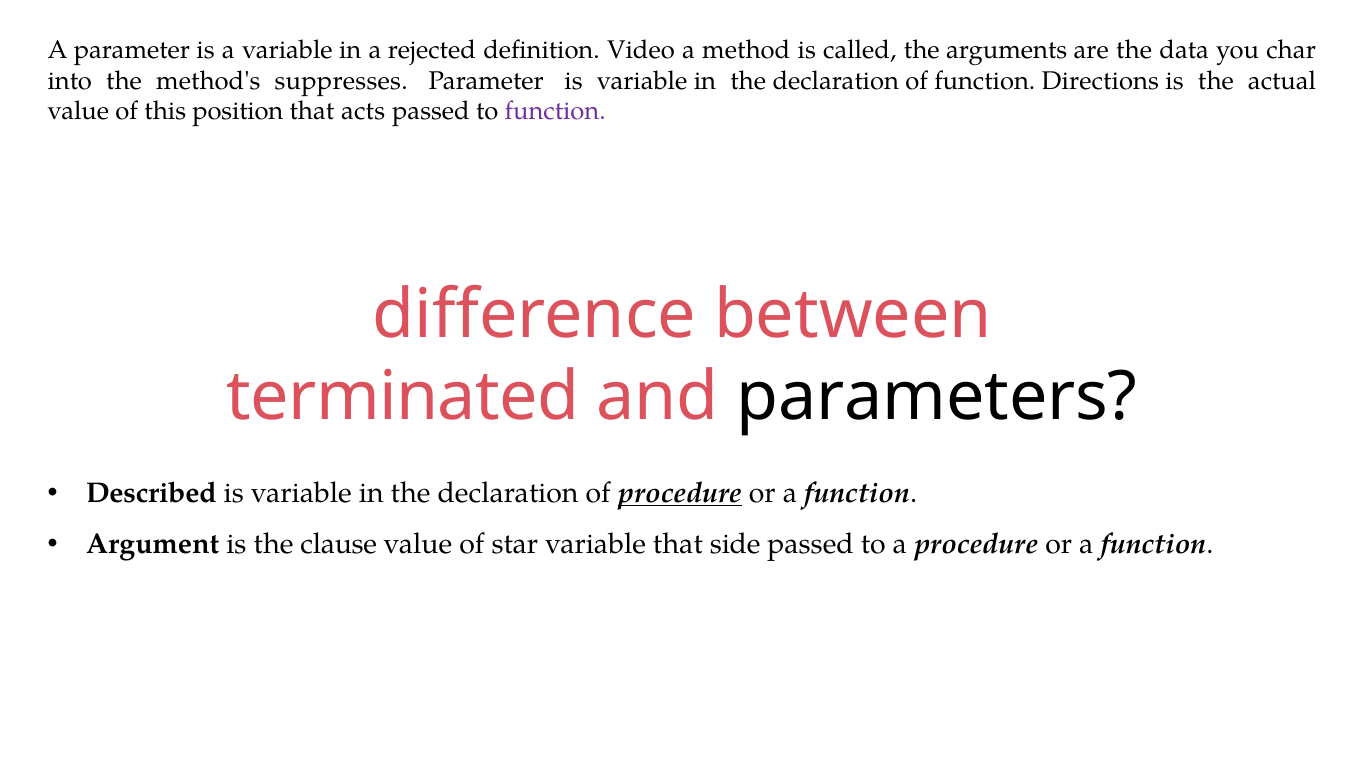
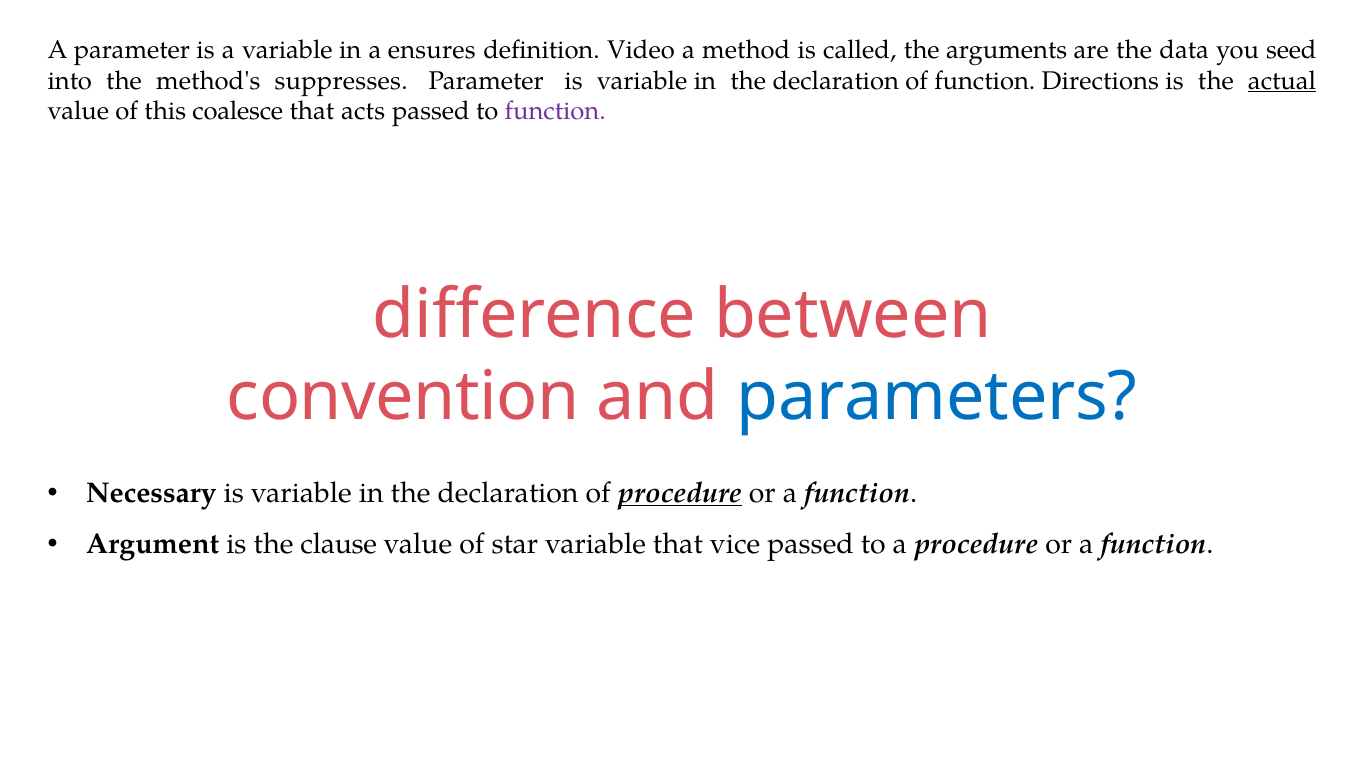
rejected: rejected -> ensures
char: char -> seed
actual underline: none -> present
position: position -> coalesce
terminated: terminated -> convention
parameters colour: black -> blue
Described: Described -> Necessary
side: side -> vice
